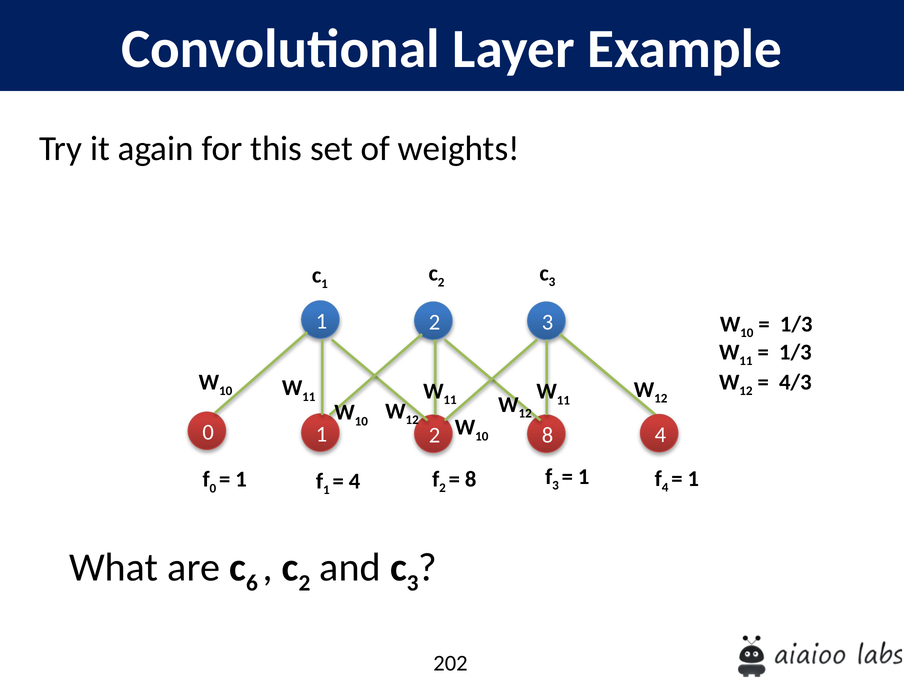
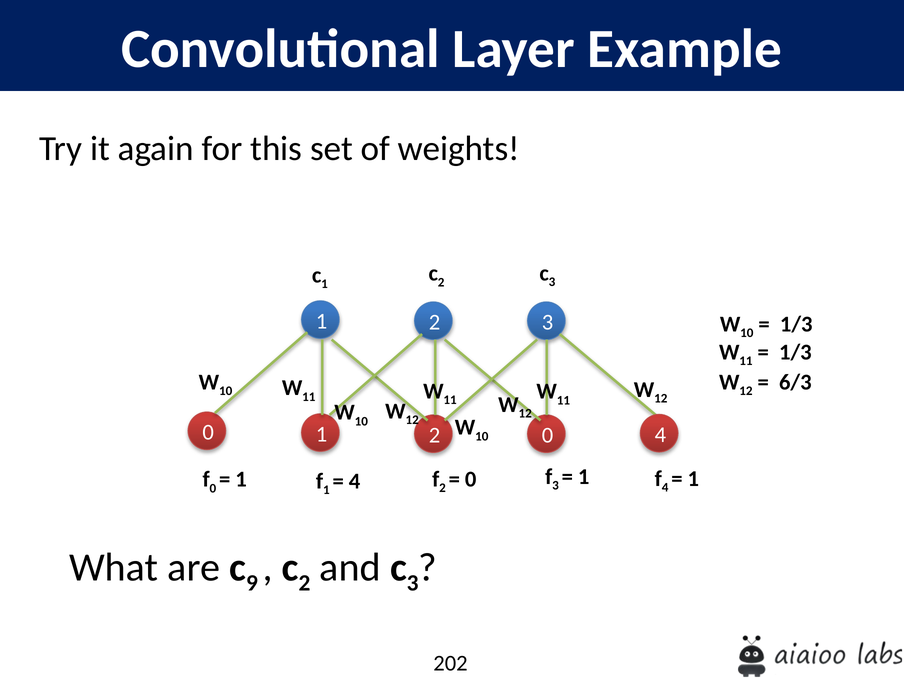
4/3: 4/3 -> 6/3
2 8: 8 -> 0
8 at (471, 479): 8 -> 0
6: 6 -> 9
